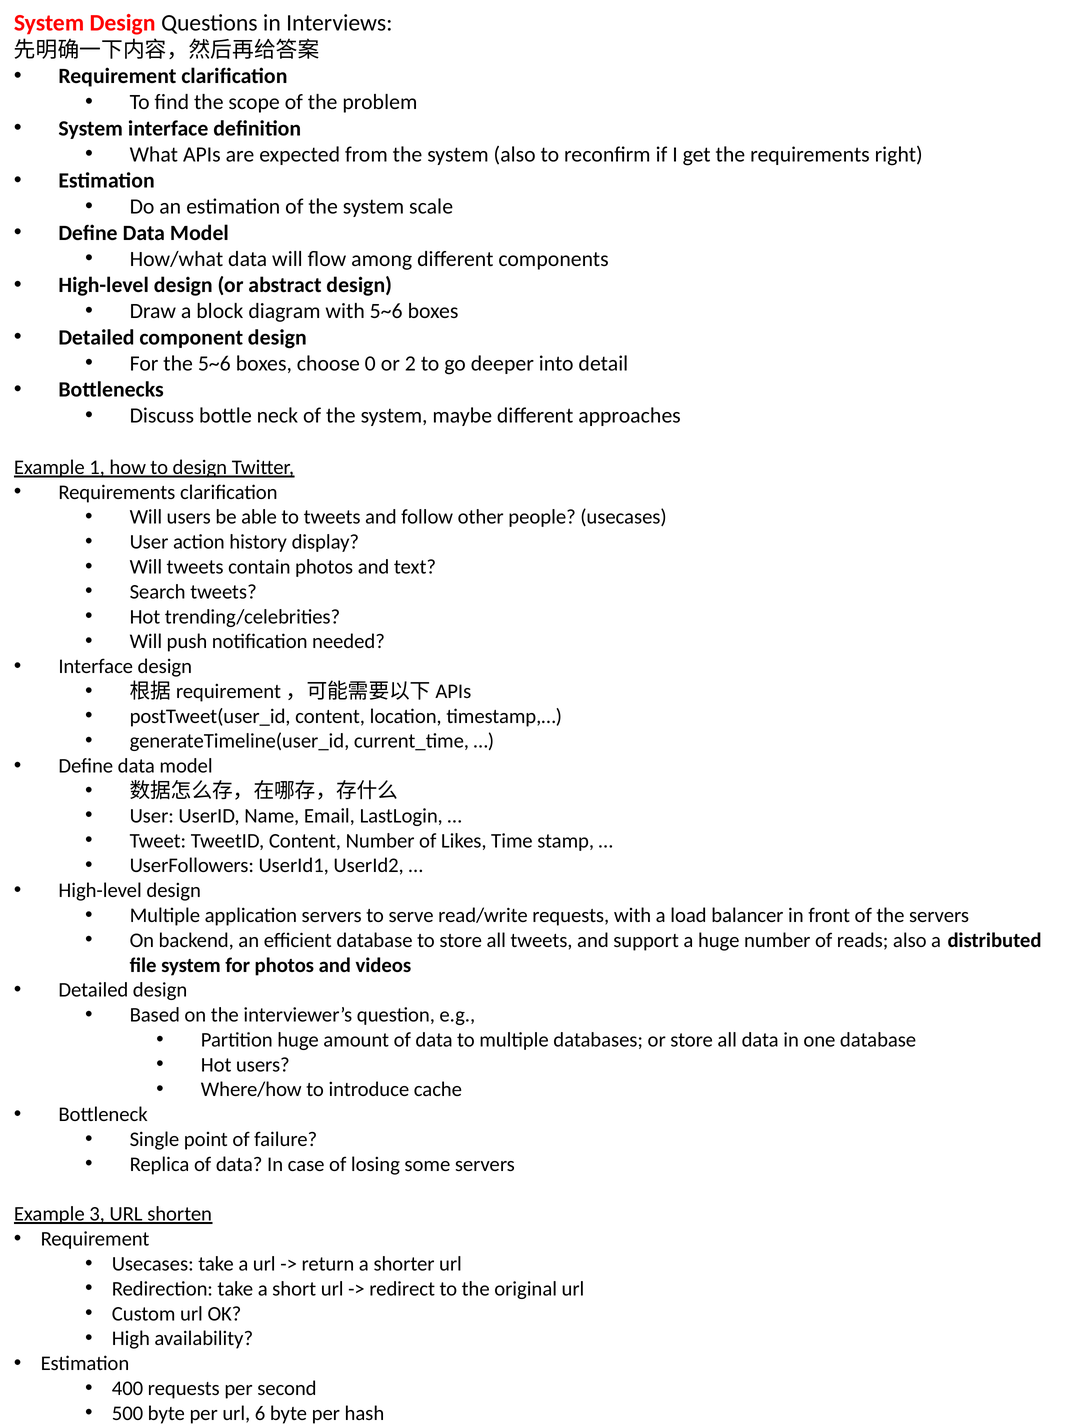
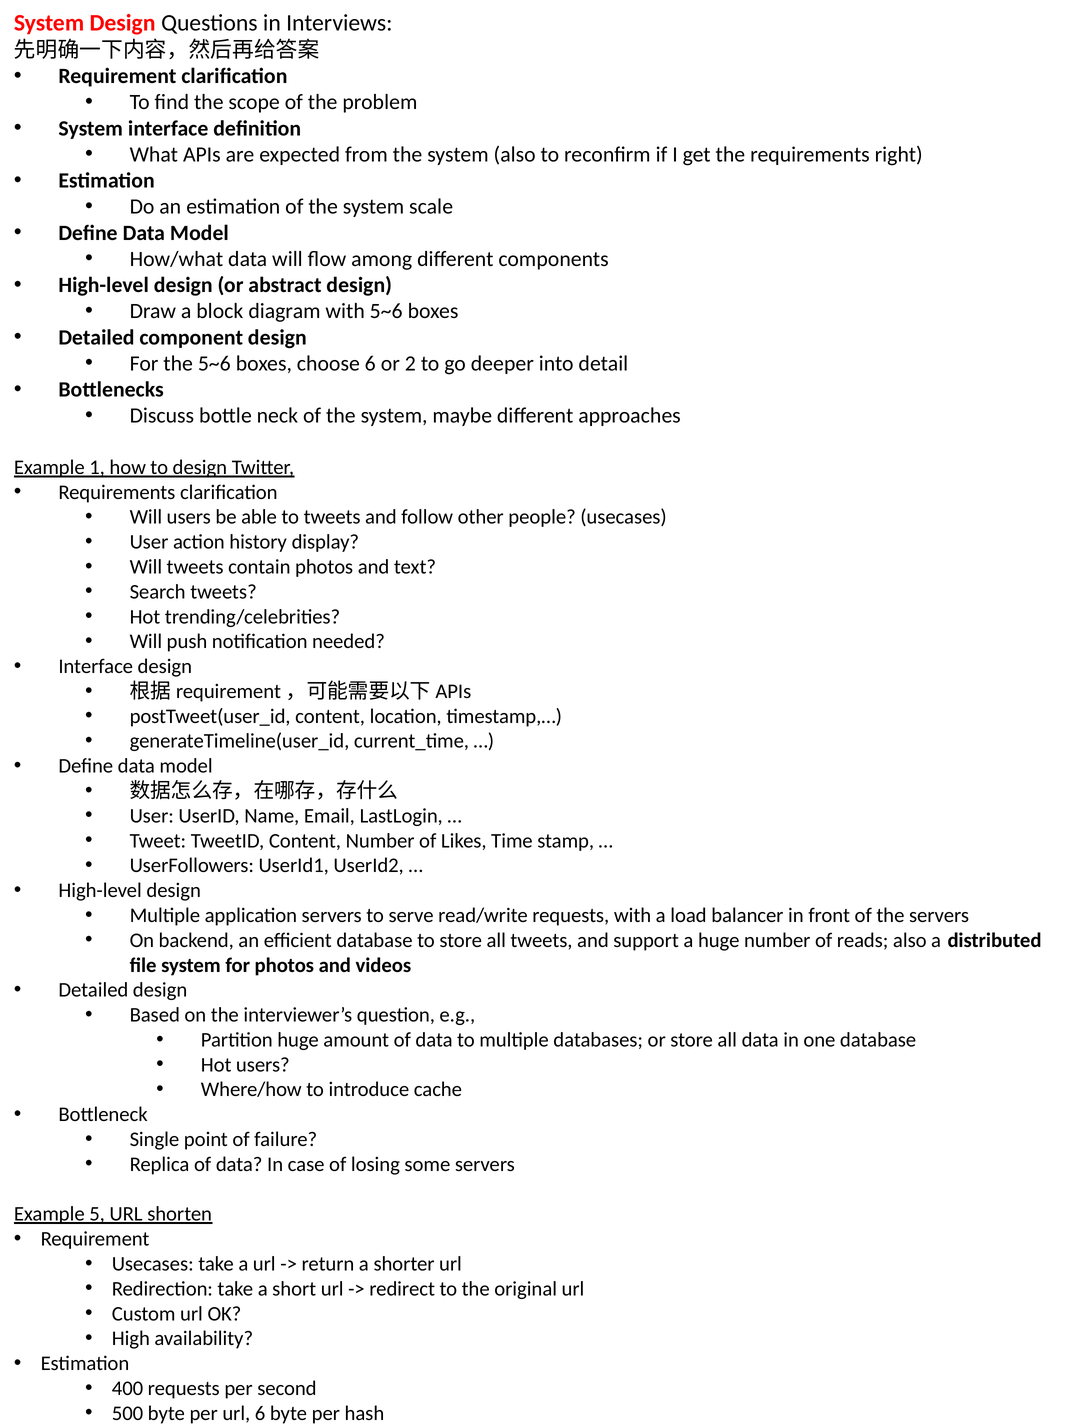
choose 0: 0 -> 6
3: 3 -> 5
